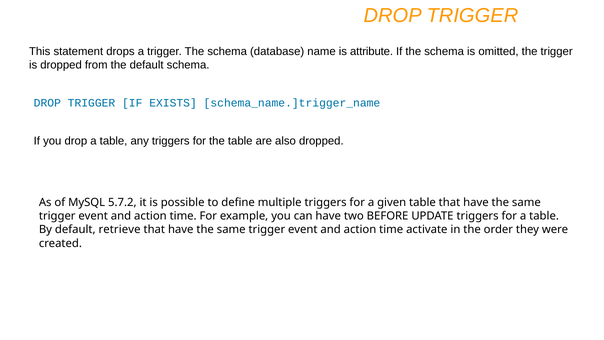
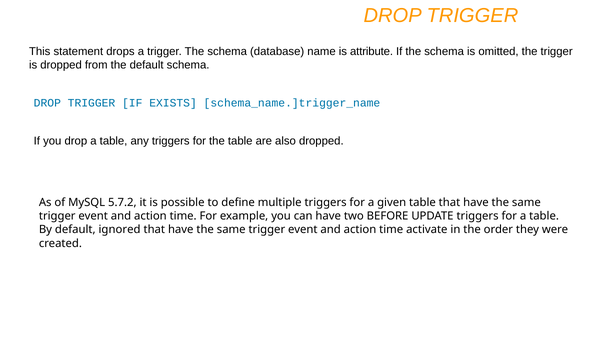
retrieve: retrieve -> ignored
